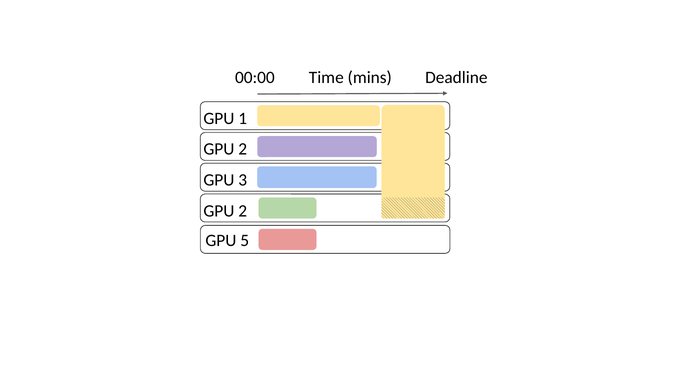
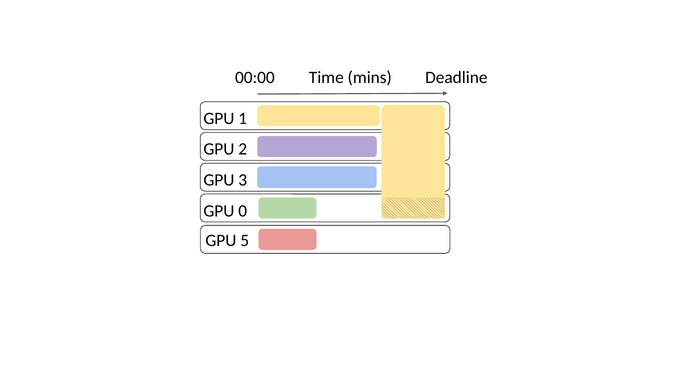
2 at (243, 211): 2 -> 0
